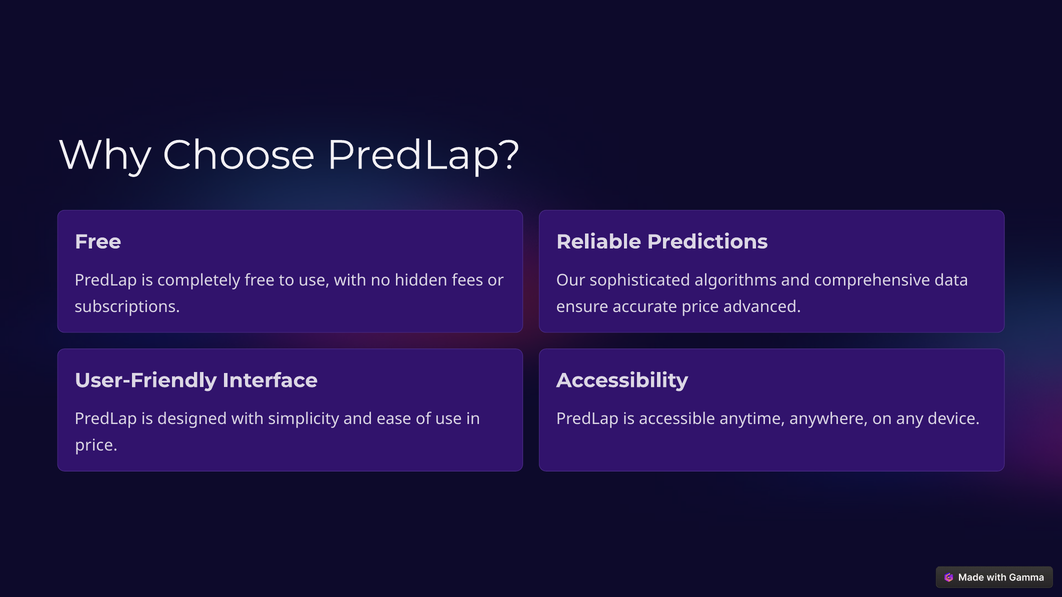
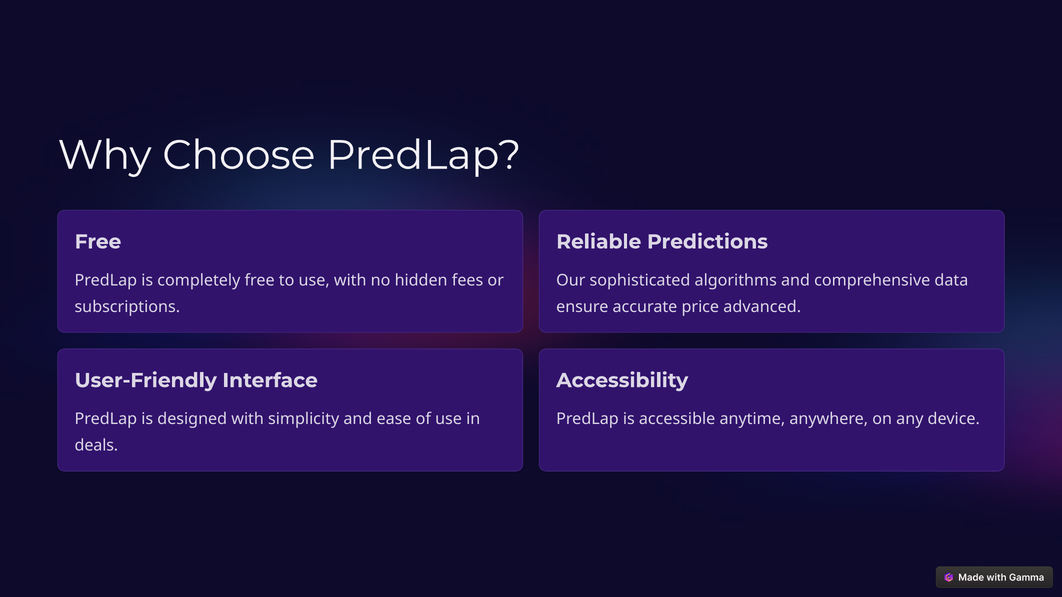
price at (96, 446): price -> deals
